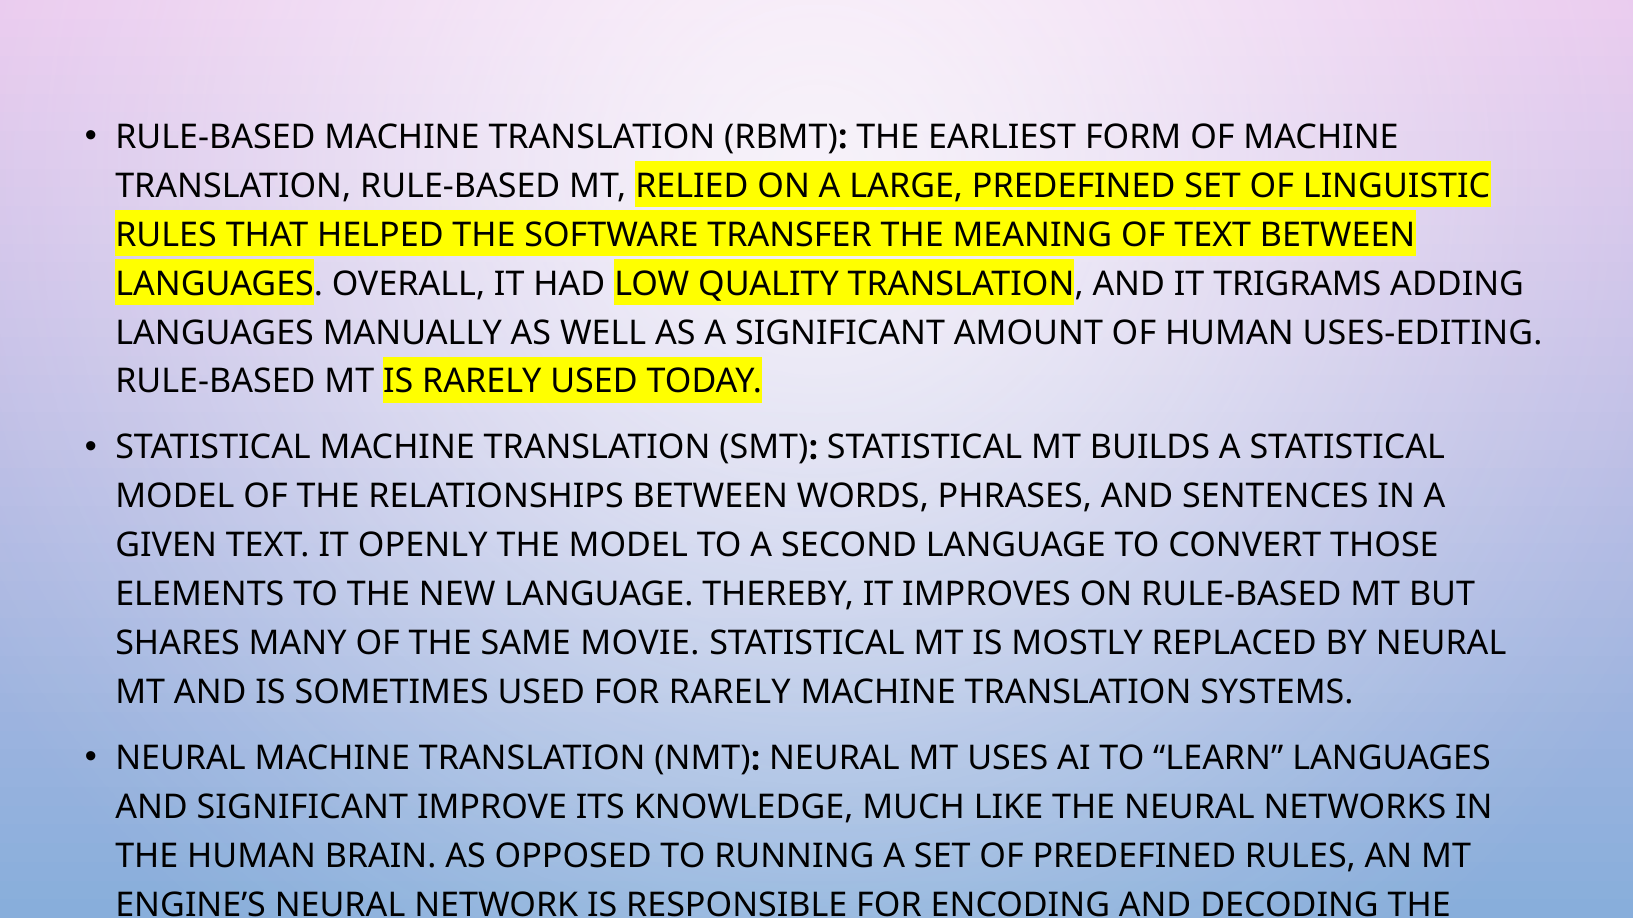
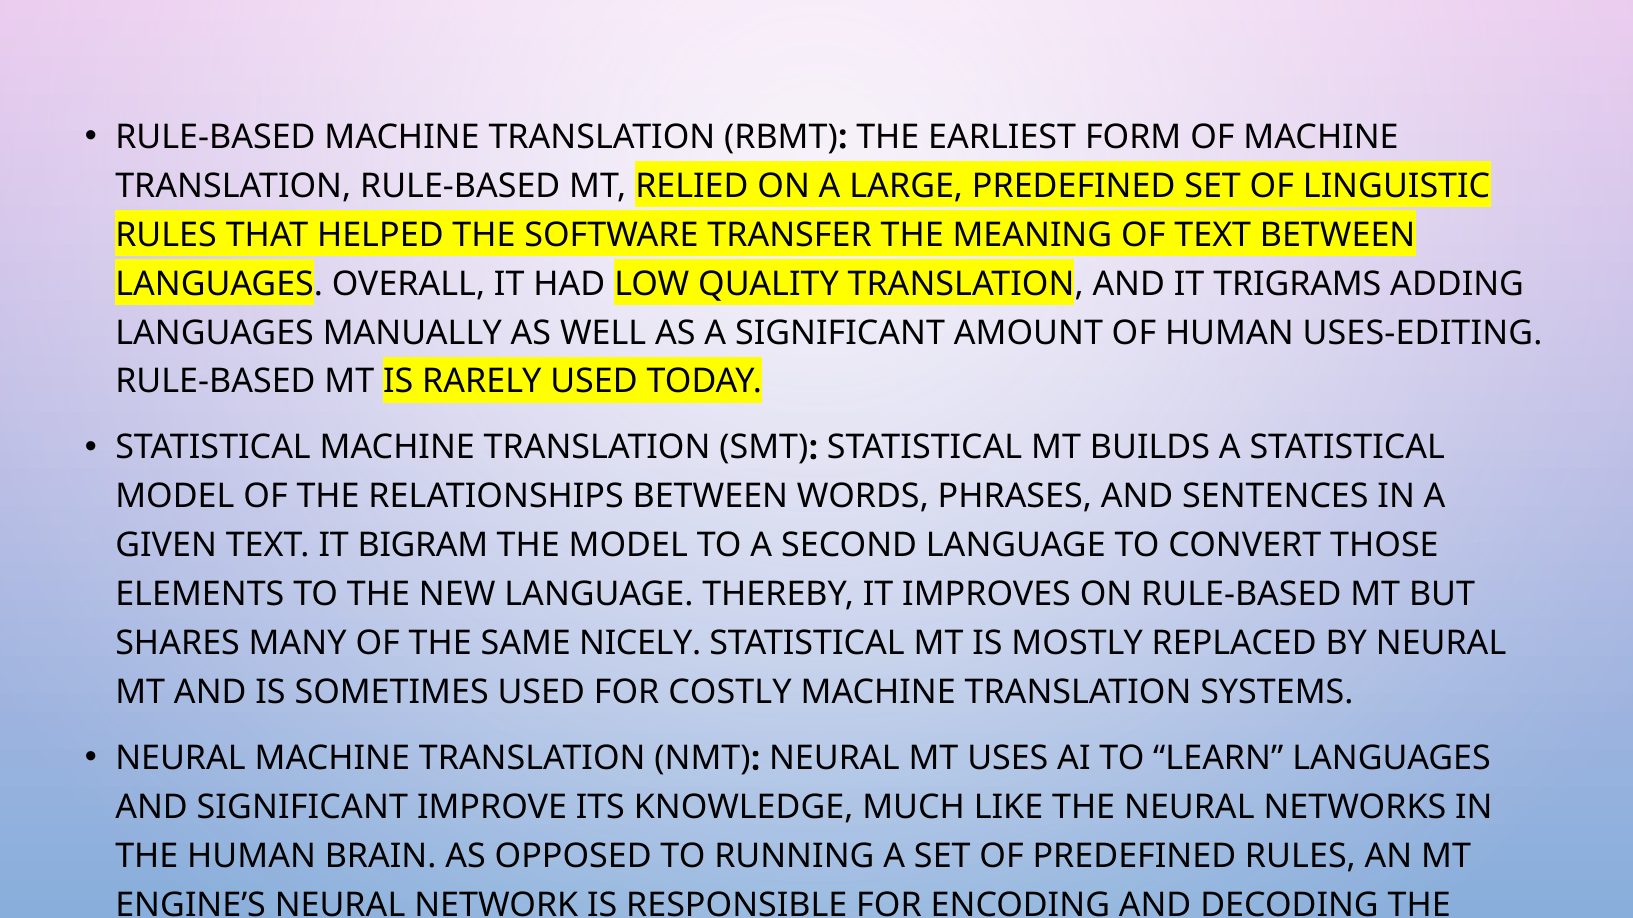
OPENLY: OPENLY -> BIGRAM
MOVIE: MOVIE -> NICELY
FOR RARELY: RARELY -> COSTLY
